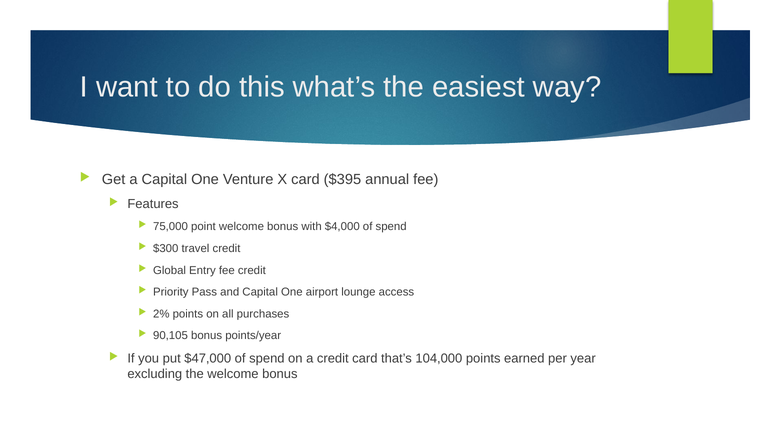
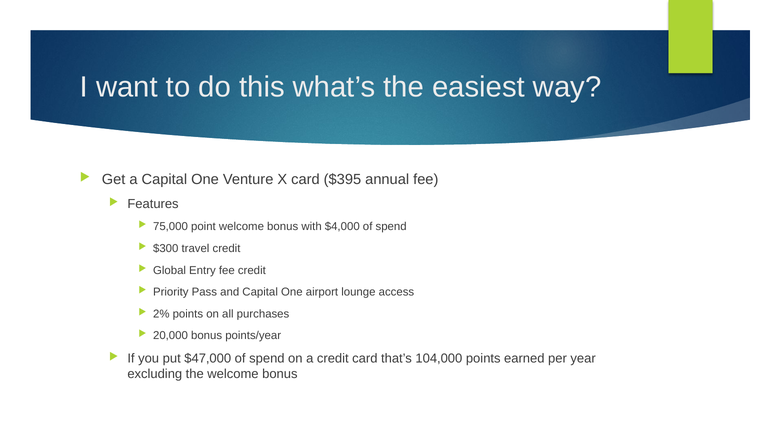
90,105: 90,105 -> 20,000
